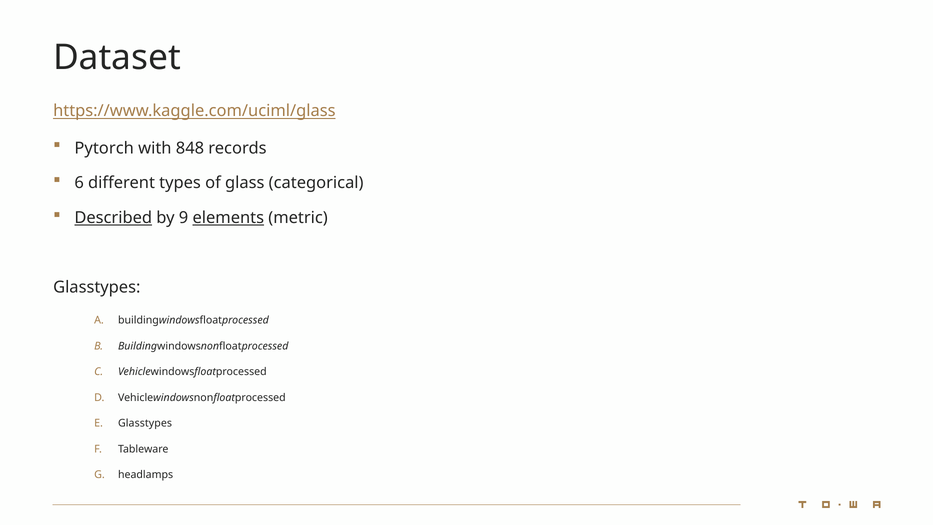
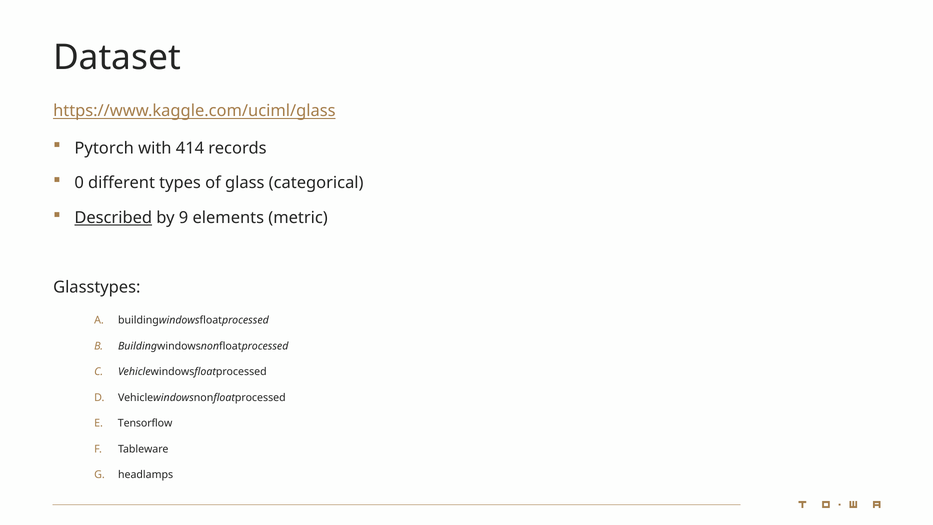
848: 848 -> 414
6: 6 -> 0
elements underline: present -> none
Glasstypes at (145, 423): Glasstypes -> Tensorflow
